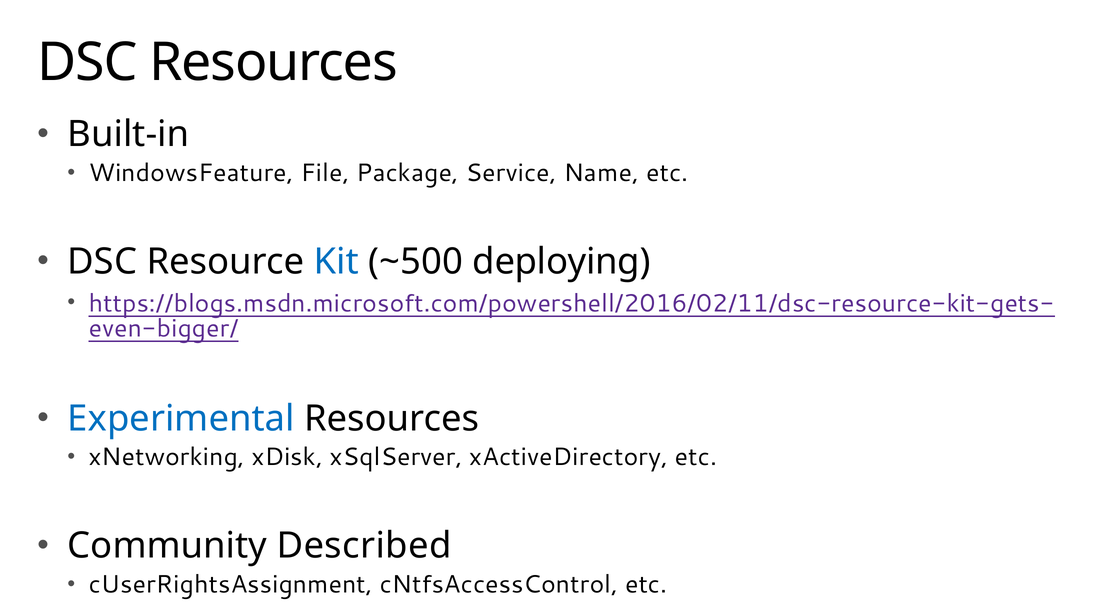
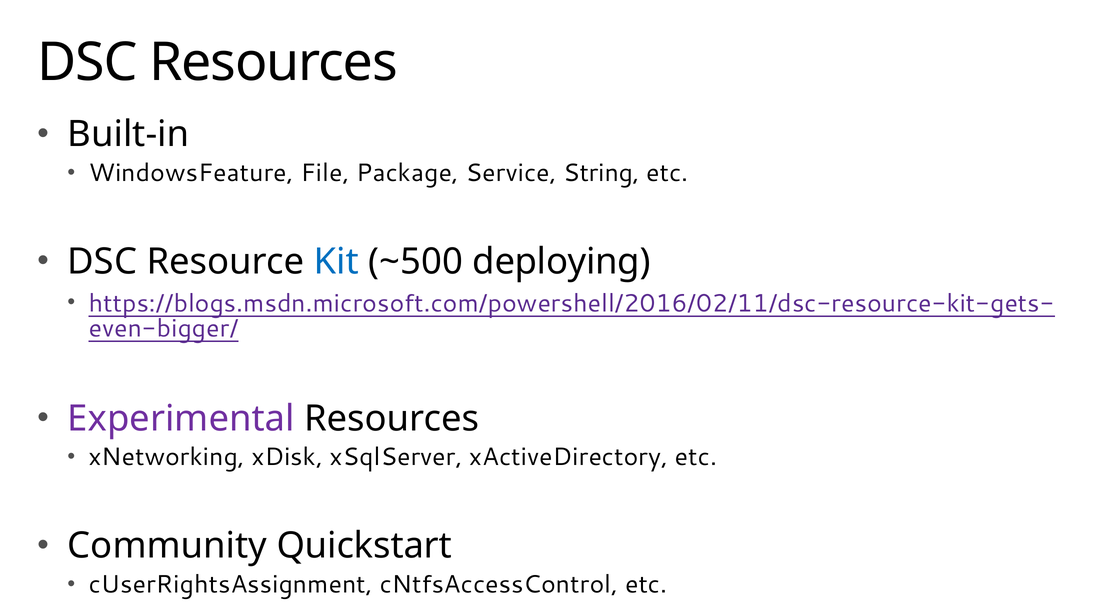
Name: Name -> String
Experimental colour: blue -> purple
Described: Described -> Quickstart
